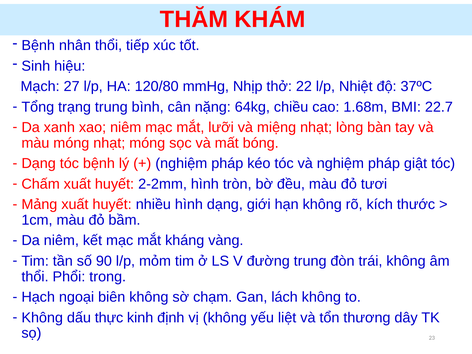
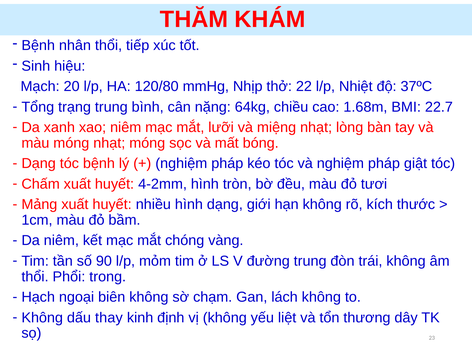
27: 27 -> 20
2-2mm: 2-2mm -> 4-2mm
kháng: kháng -> chóng
thực: thực -> thay
